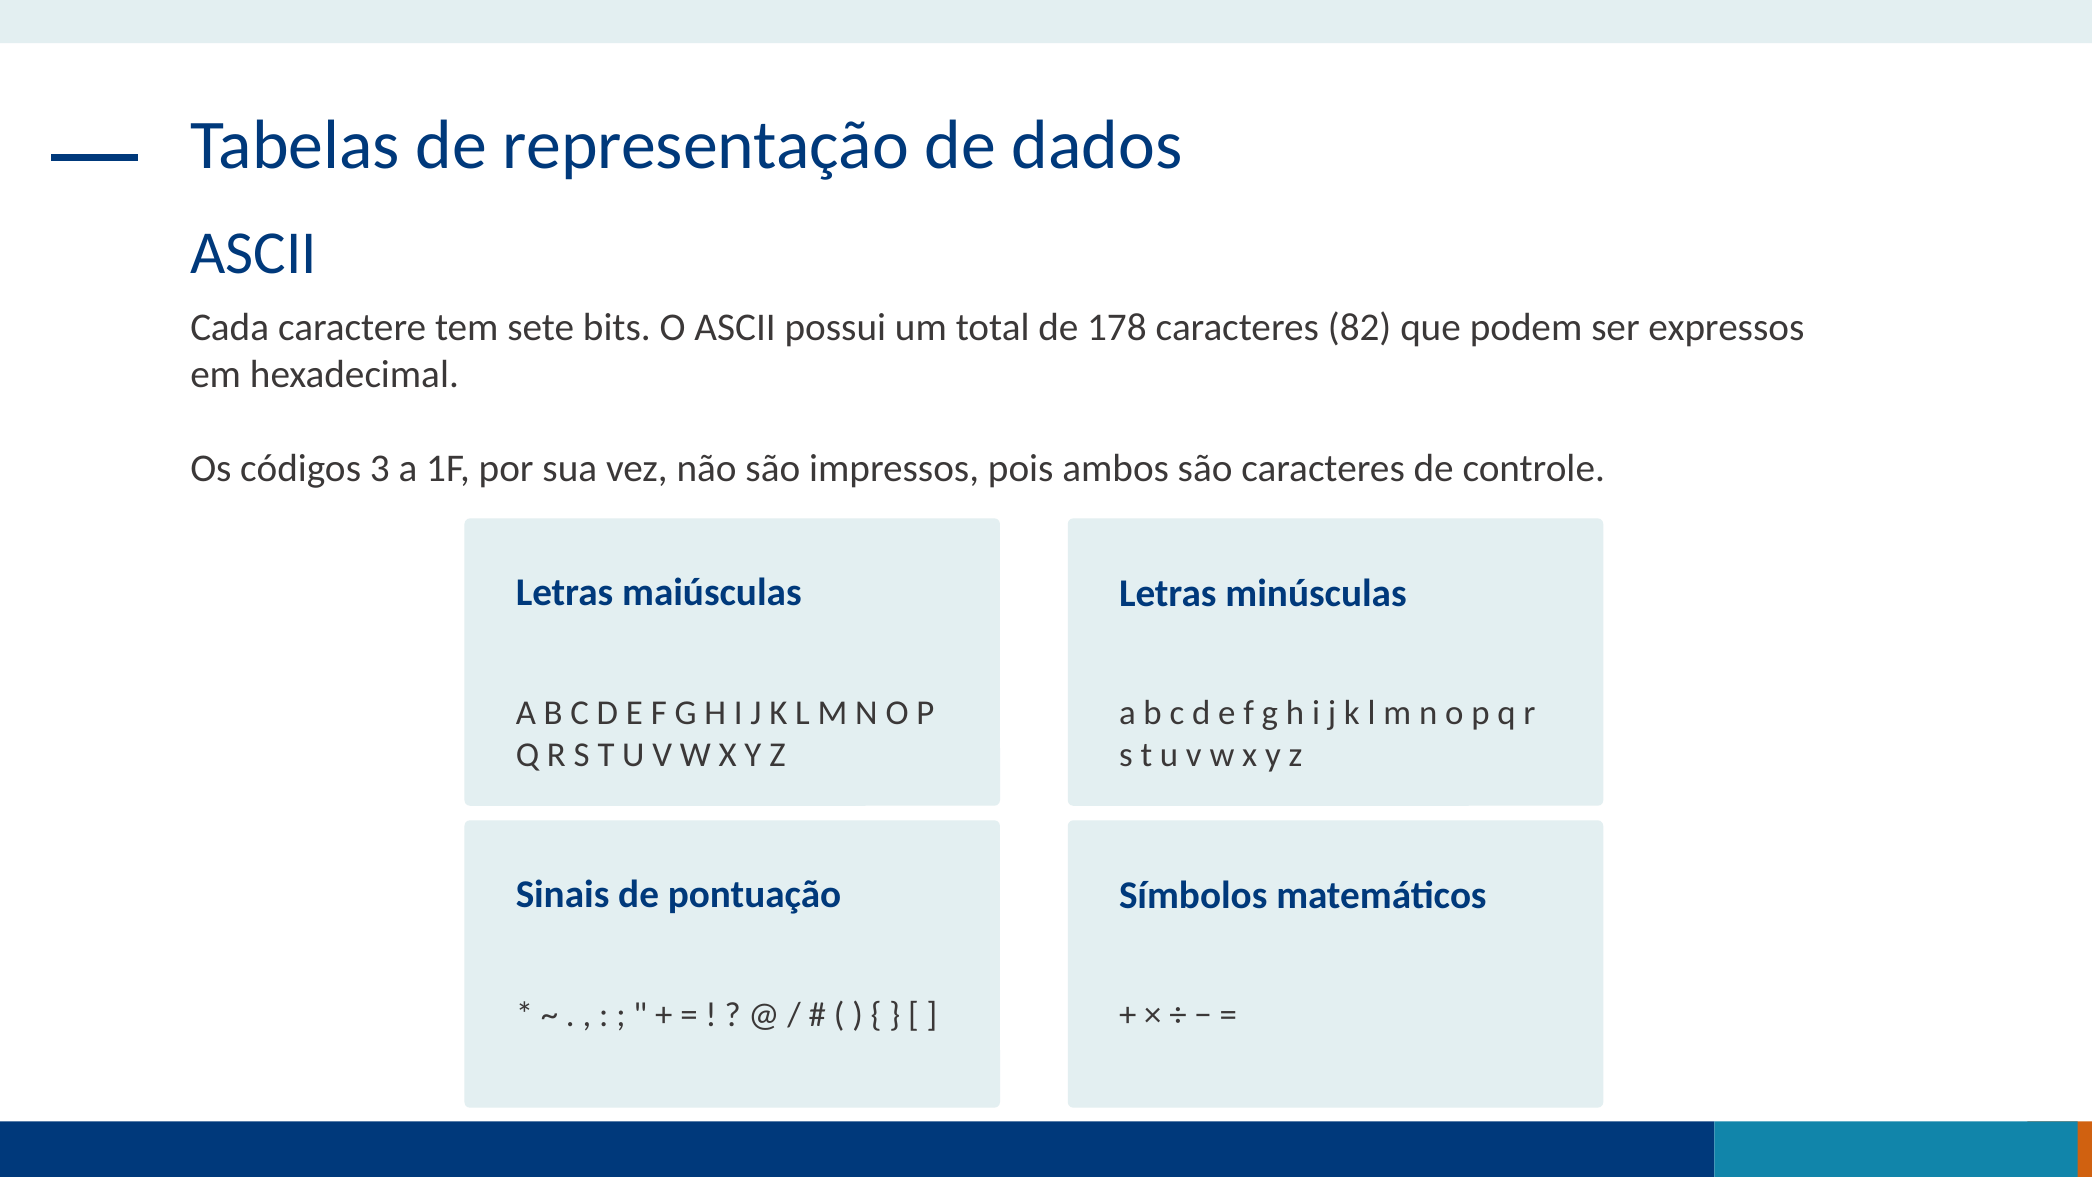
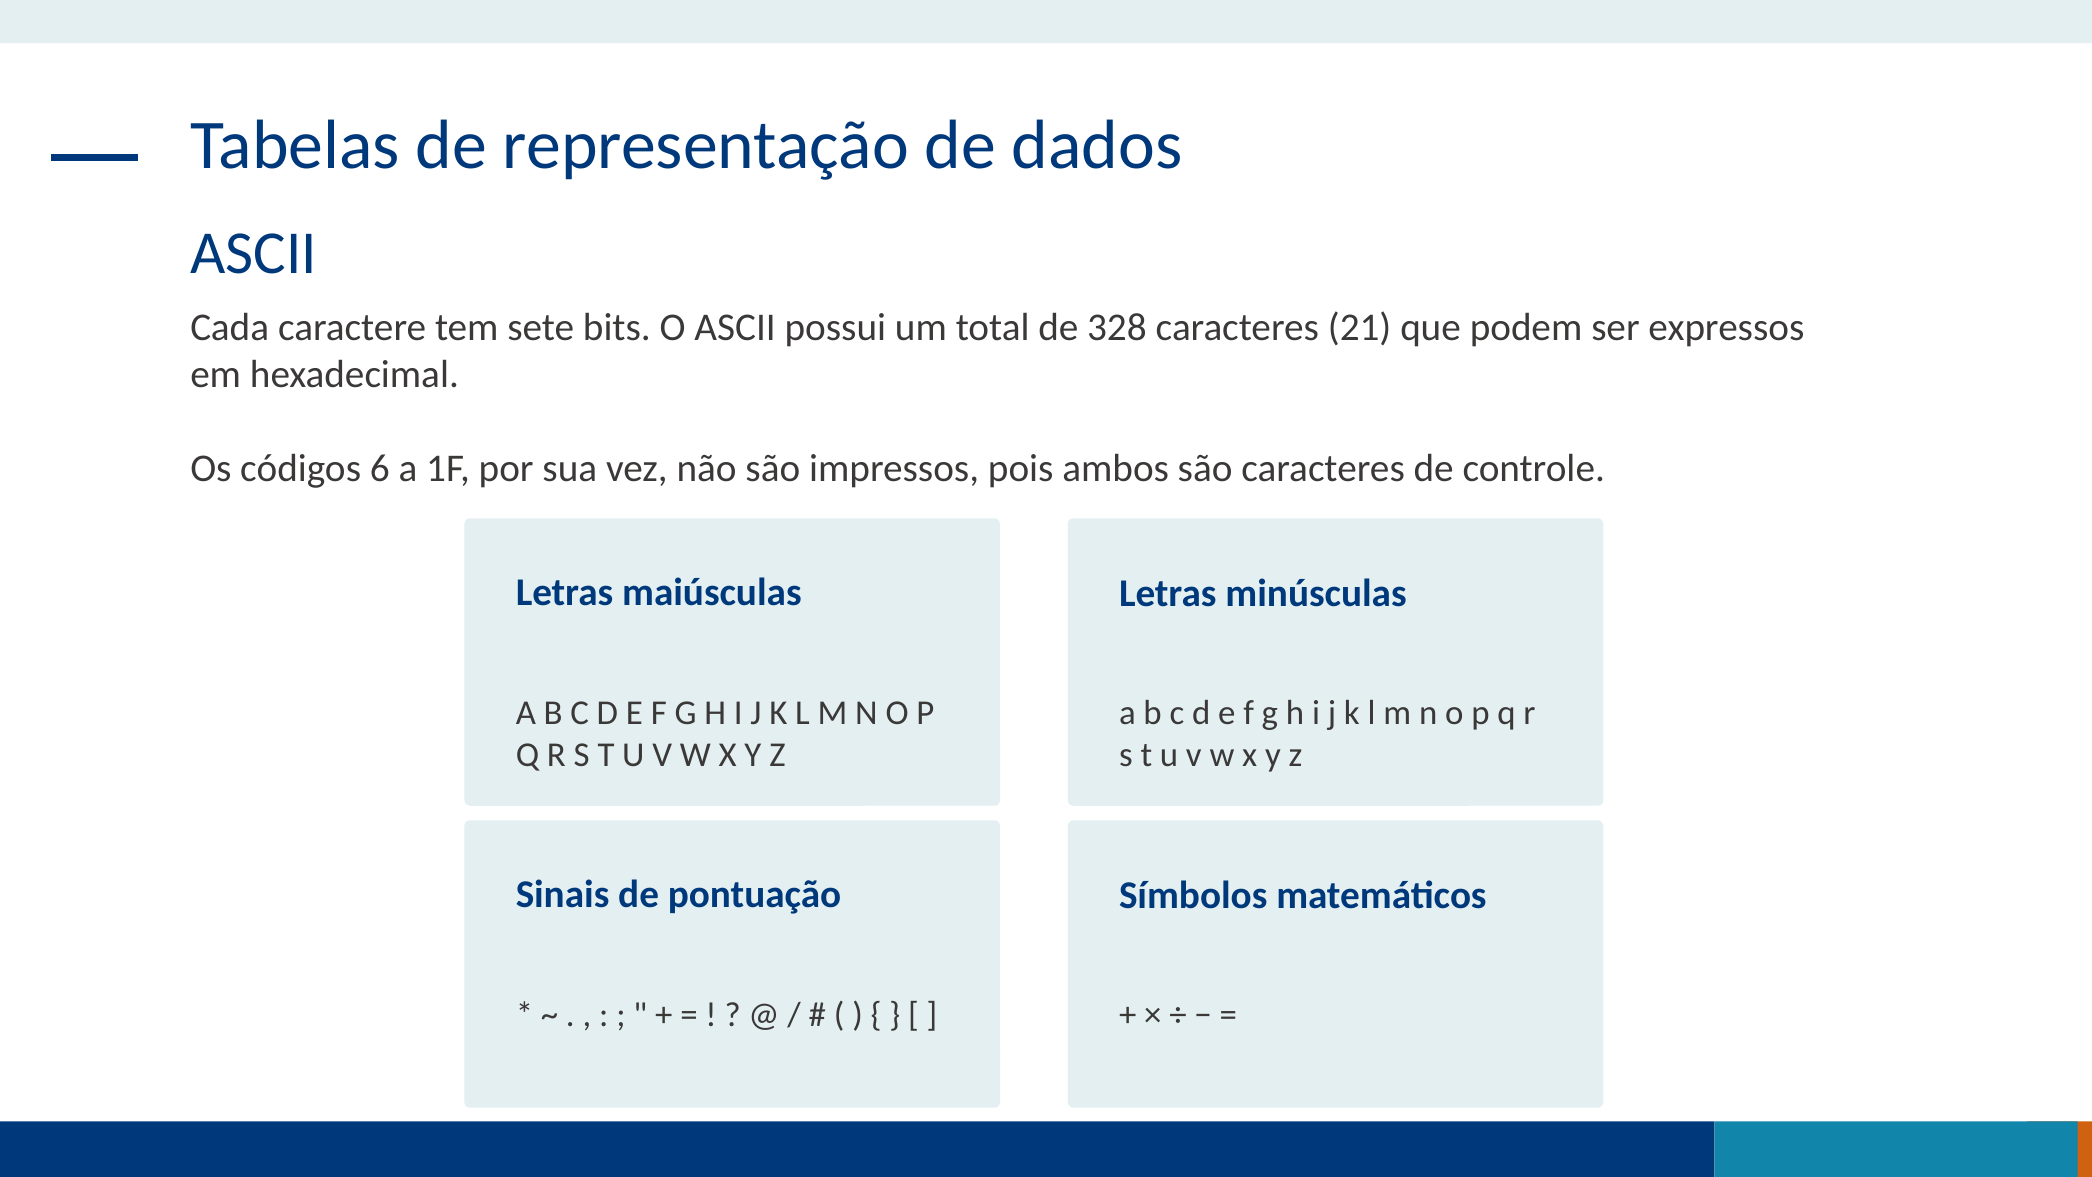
178: 178 -> 328
82: 82 -> 21
3: 3 -> 6
